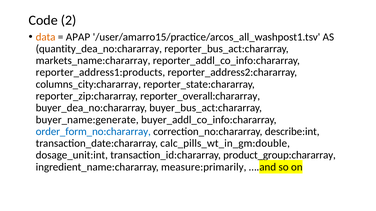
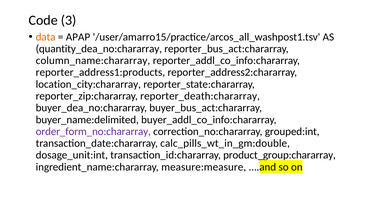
2: 2 -> 3
markets_name:chararray: markets_name:chararray -> column_name:chararray
columns_city:chararray: columns_city:chararray -> location_city:chararray
reporter_overall:chararray: reporter_overall:chararray -> reporter_death:chararray
buyer_name:generate: buyer_name:generate -> buyer_name:delimited
order_form_no:chararray colour: blue -> purple
describe:int: describe:int -> grouped:int
measure:primarily: measure:primarily -> measure:measure
